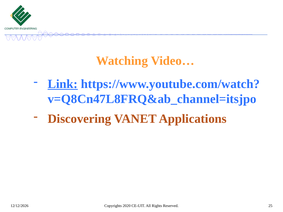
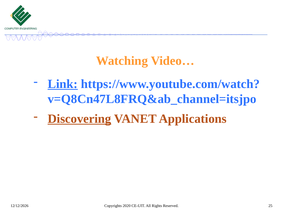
Discovering underline: none -> present
